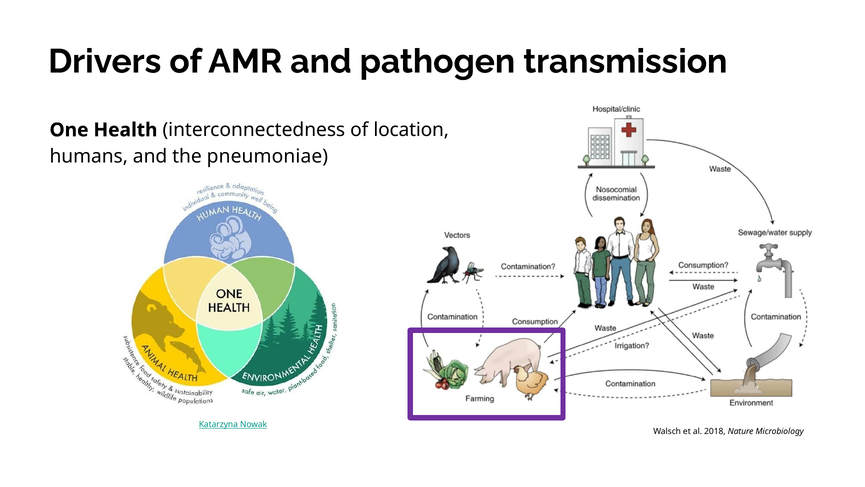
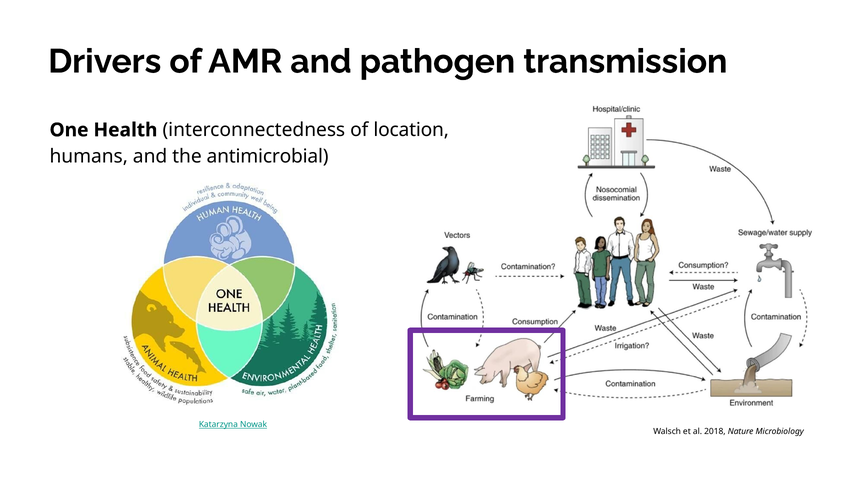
pneumoniae: pneumoniae -> antimicrobial
